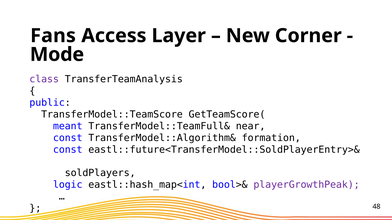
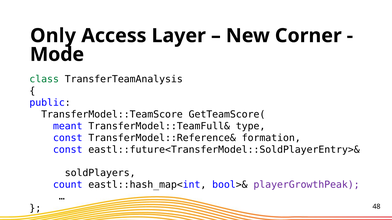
Fans: Fans -> Only
class colour: purple -> green
near: near -> type
TransferModel::Algorithm&: TransferModel::Algorithm& -> TransferModel::Reference&
logic: logic -> count
